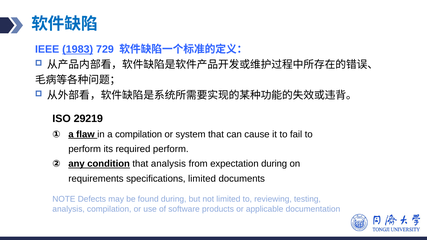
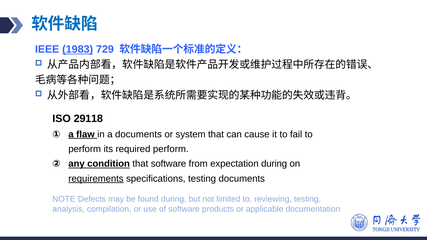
29219: 29219 -> 29118
a compilation: compilation -> documents
that analysis: analysis -> software
requirements underline: none -> present
specifications limited: limited -> testing
